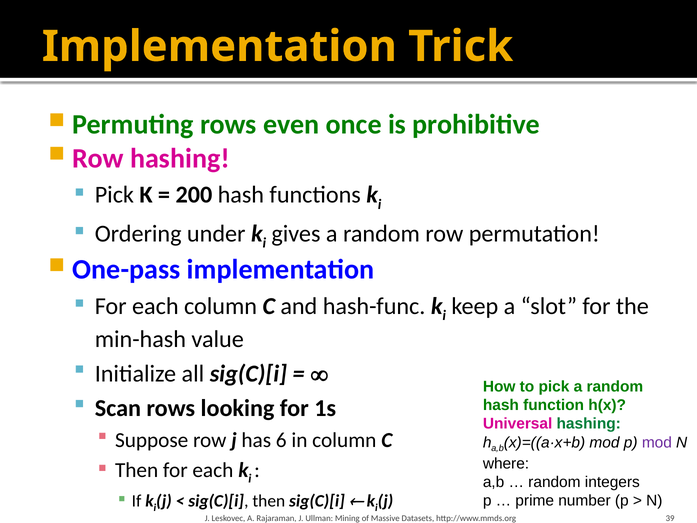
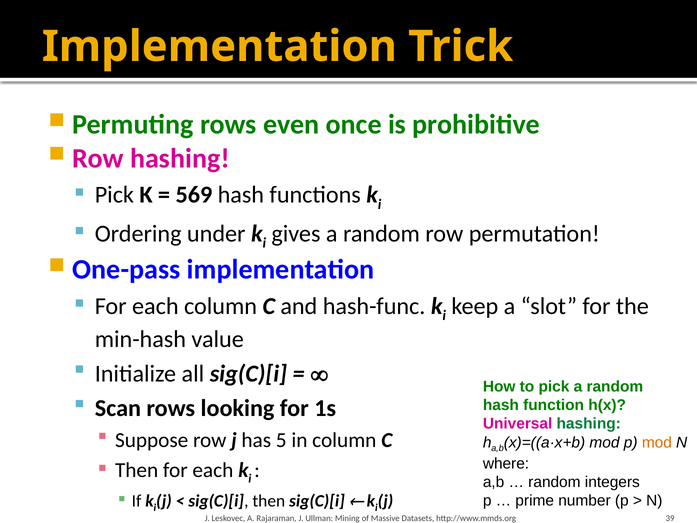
200: 200 -> 569
6: 6 -> 5
mod at (657, 442) colour: purple -> orange
